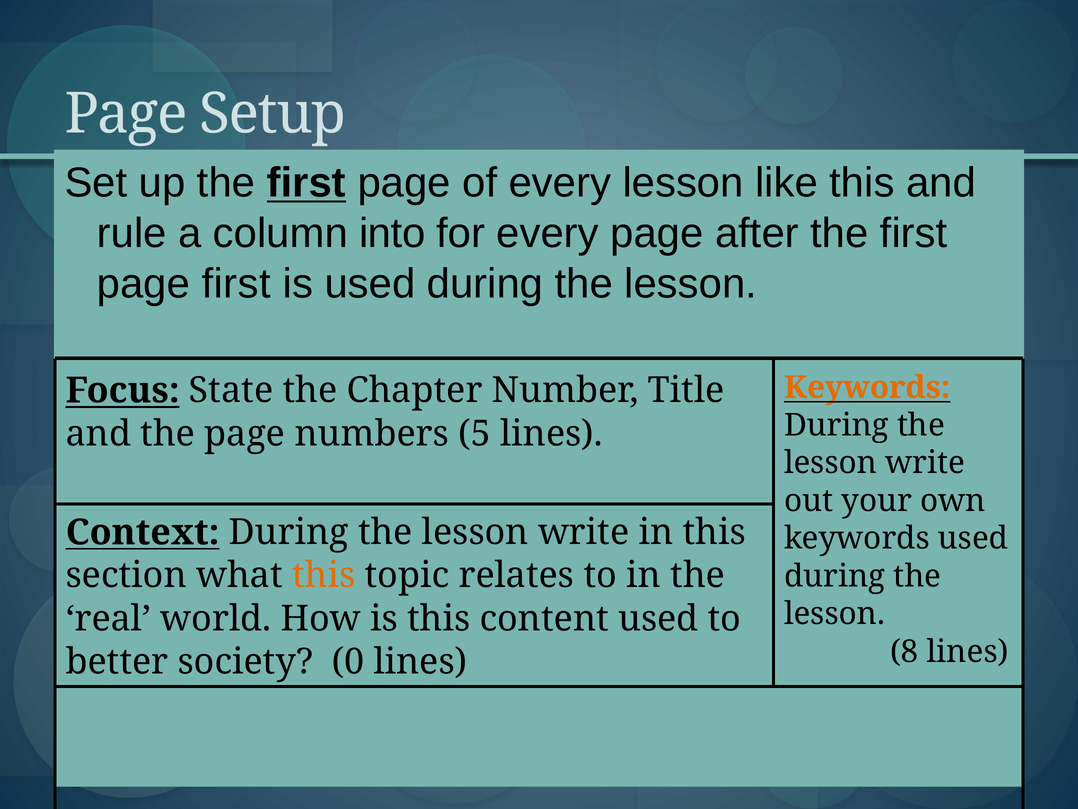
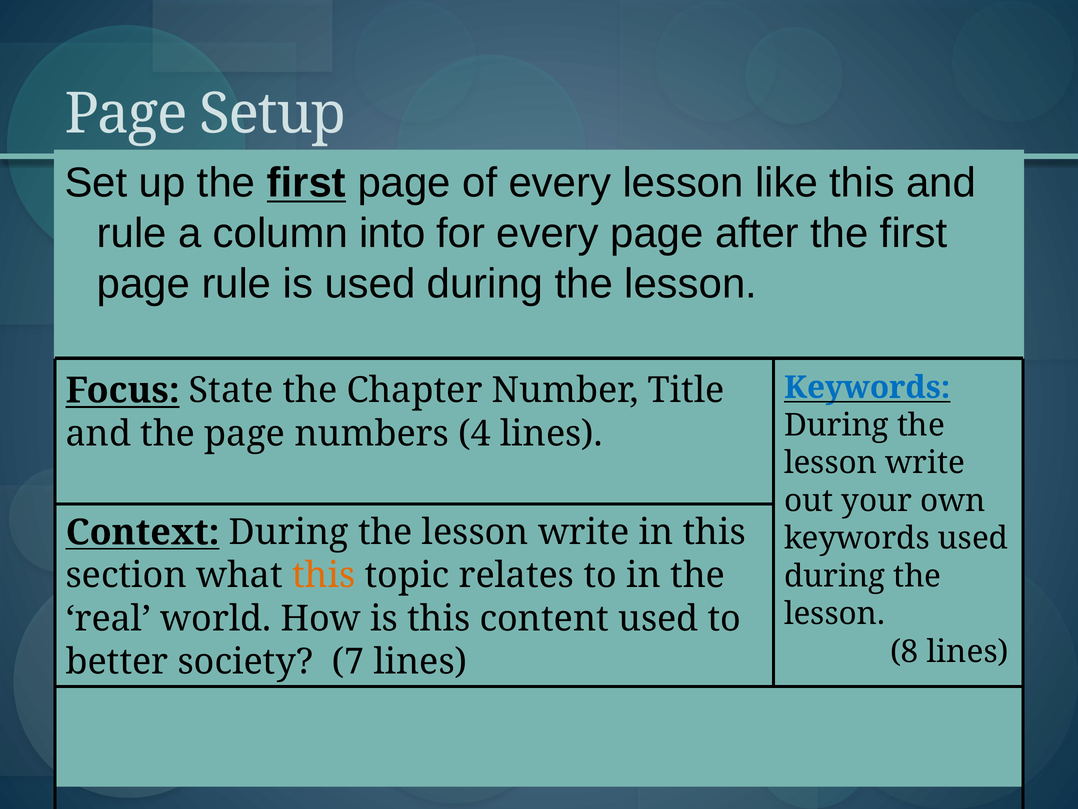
page first: first -> rule
Keywords at (867, 387) colour: orange -> blue
5: 5 -> 4
0: 0 -> 7
